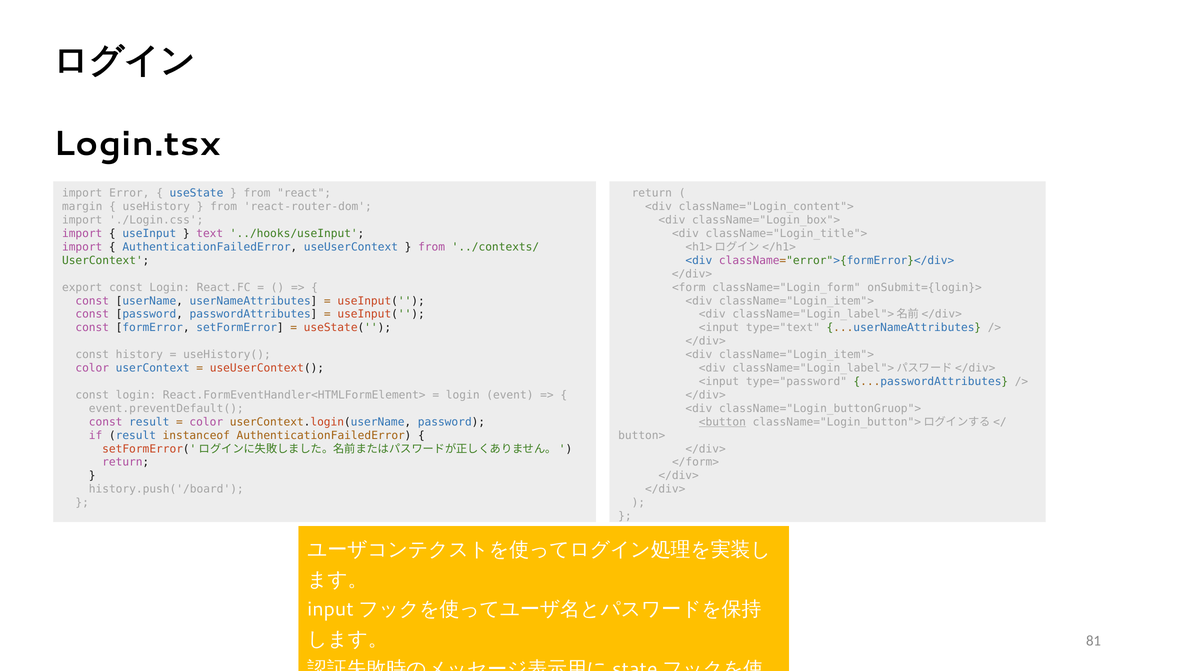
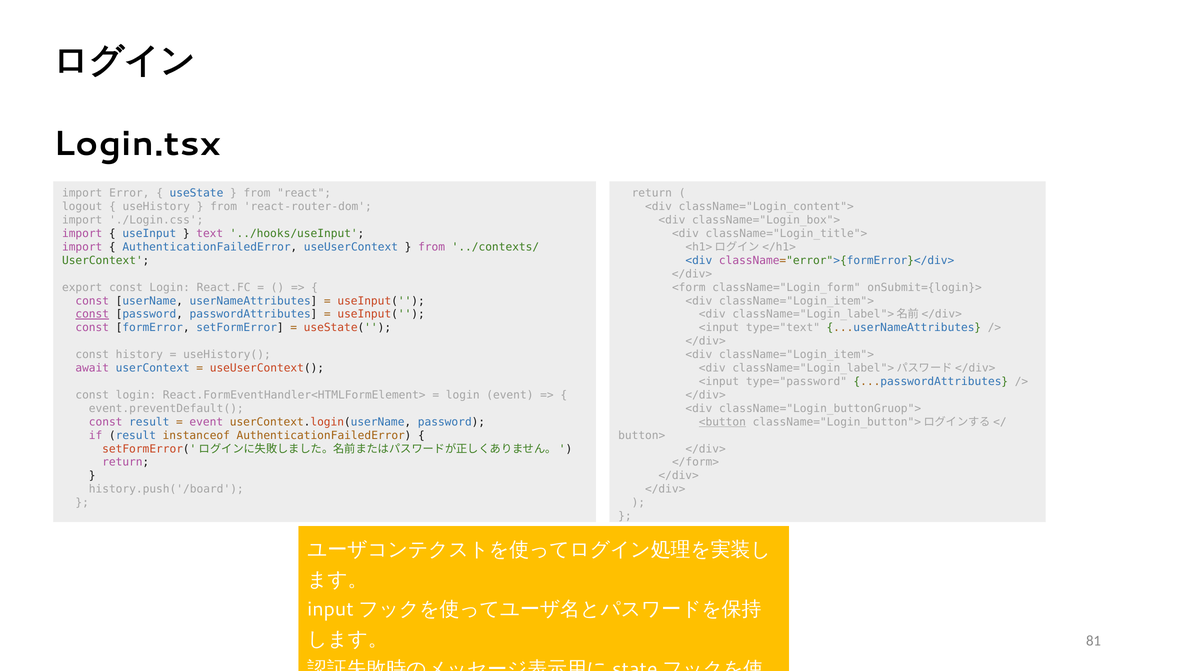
margin: margin -> logout
const at (92, 314) underline: none -> present
color at (92, 368): color -> await
color at (206, 422): color -> event
